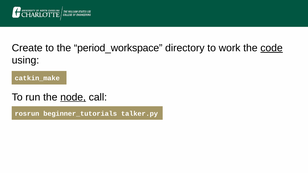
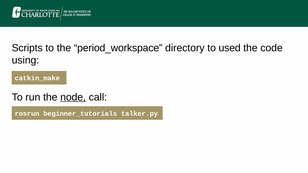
Create: Create -> Scripts
work: work -> used
code underline: present -> none
